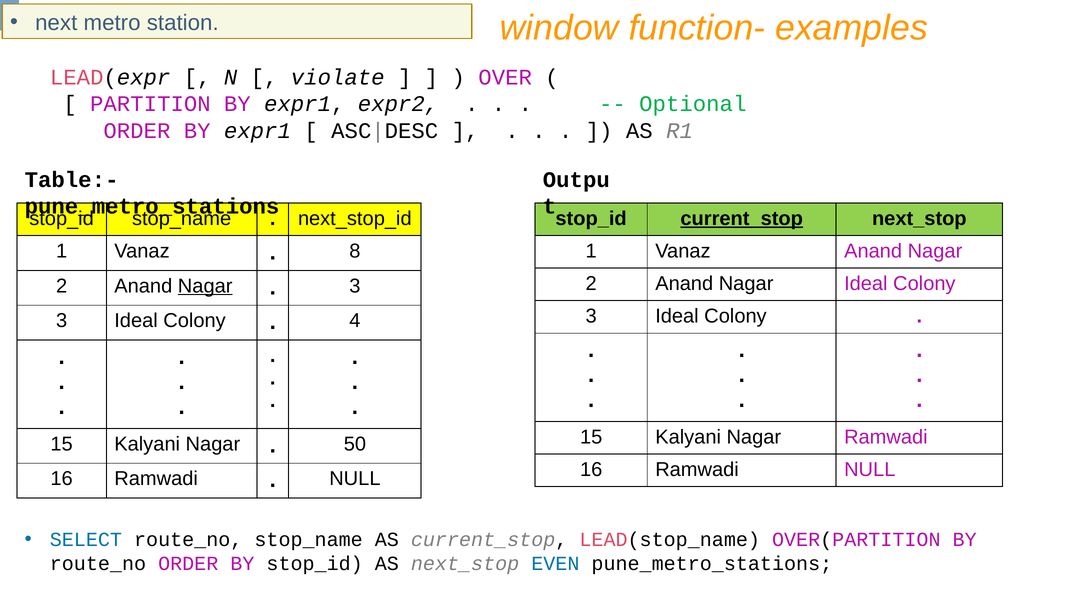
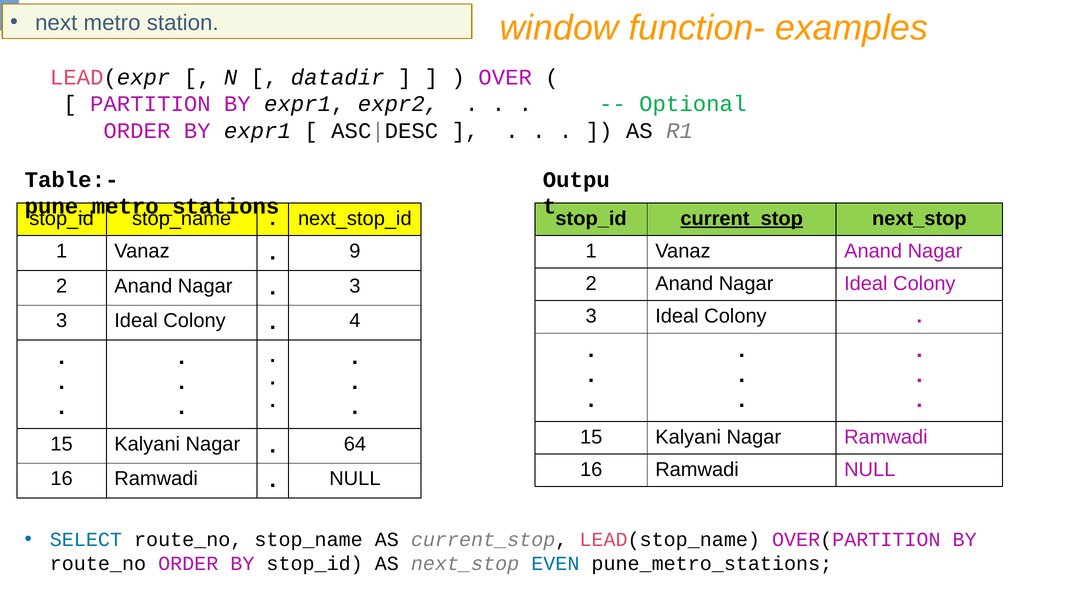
violate: violate -> datadir
8: 8 -> 9
Nagar at (205, 286) underline: present -> none
50: 50 -> 64
